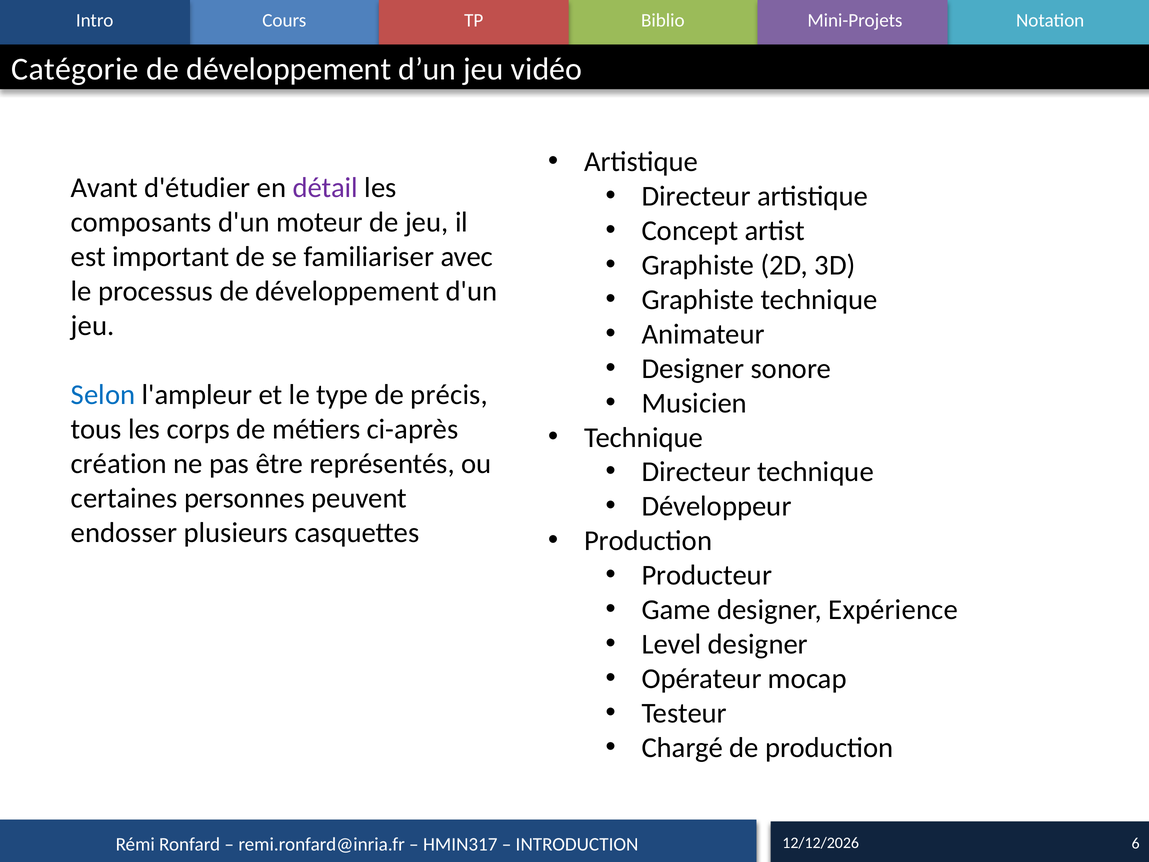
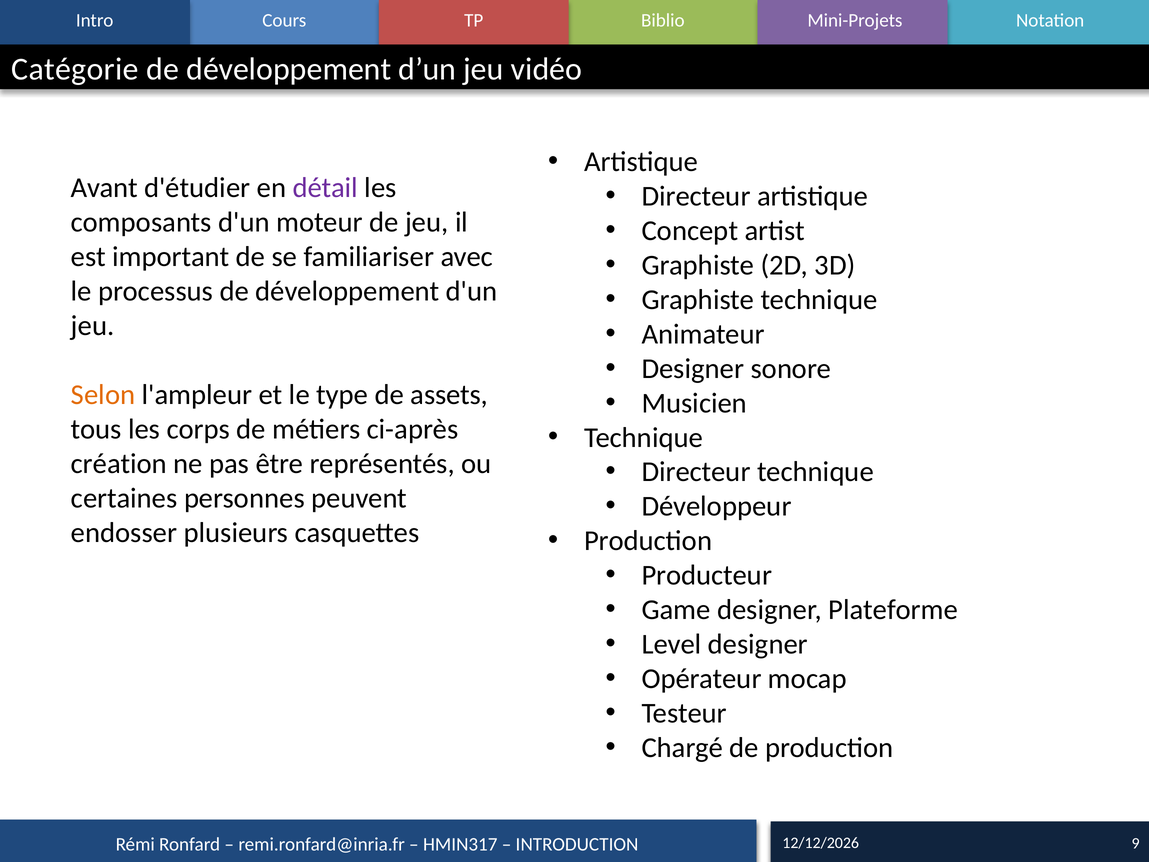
Selon colour: blue -> orange
précis: précis -> assets
Expérience: Expérience -> Plateforme
6: 6 -> 9
